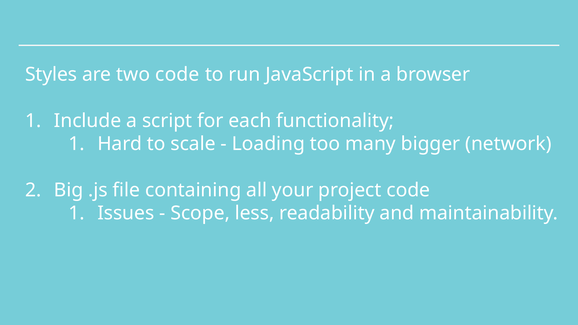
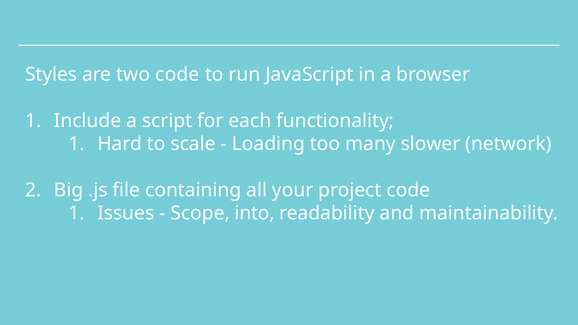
bigger: bigger -> slower
less: less -> into
